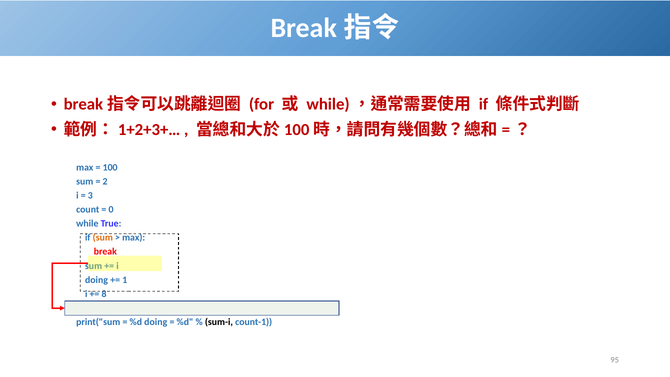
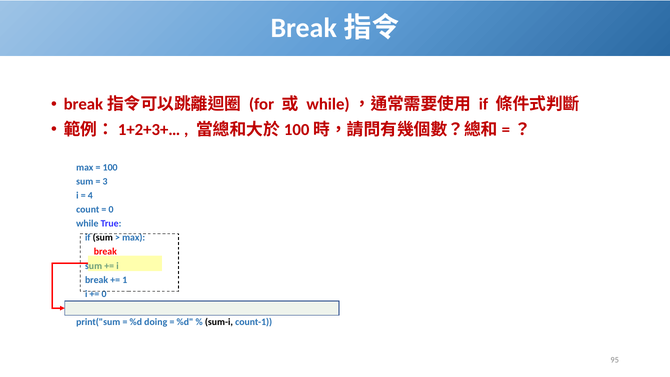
2: 2 -> 3
3: 3 -> 4
sum at (103, 238) colour: orange -> black
doing at (97, 280): doing -> break
8 at (104, 294): 8 -> 0
